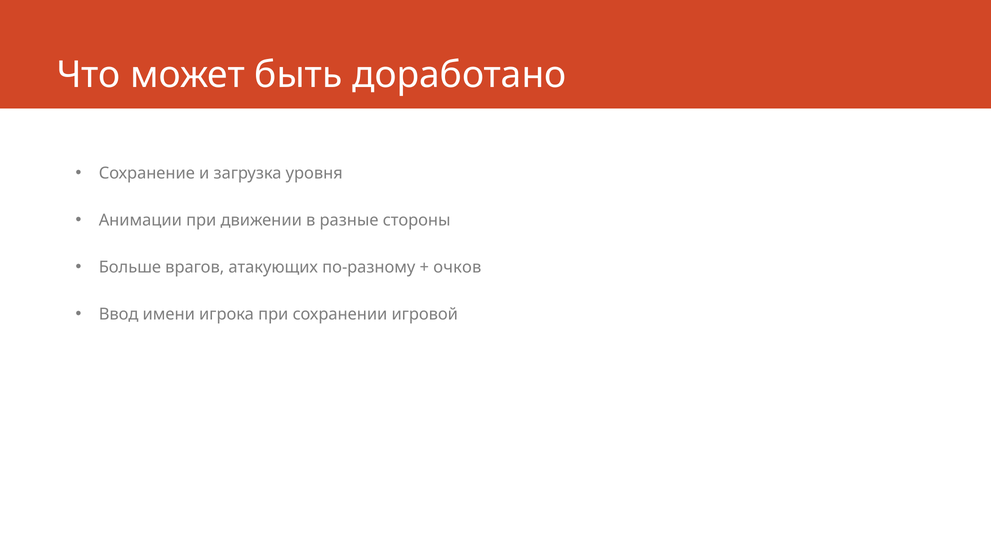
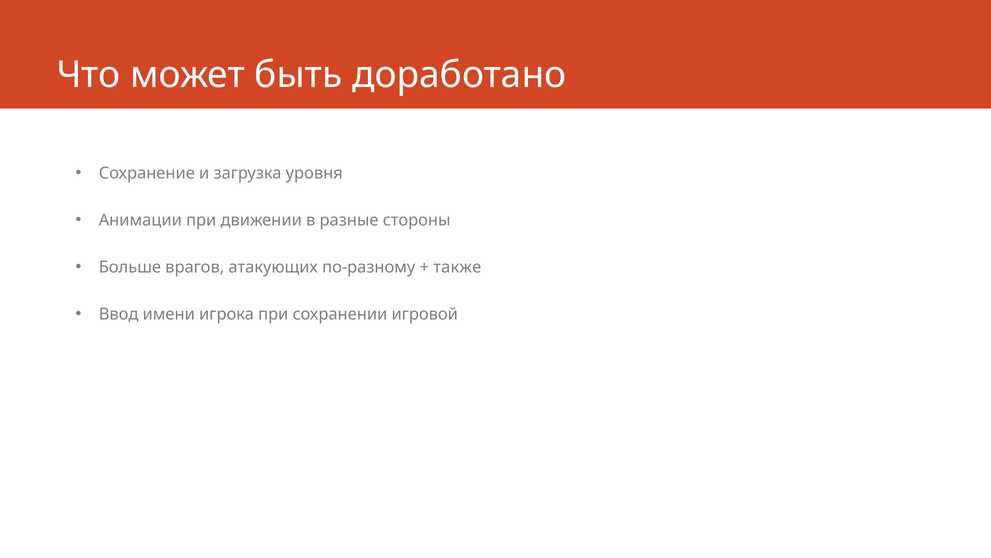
очков: очков -> также
